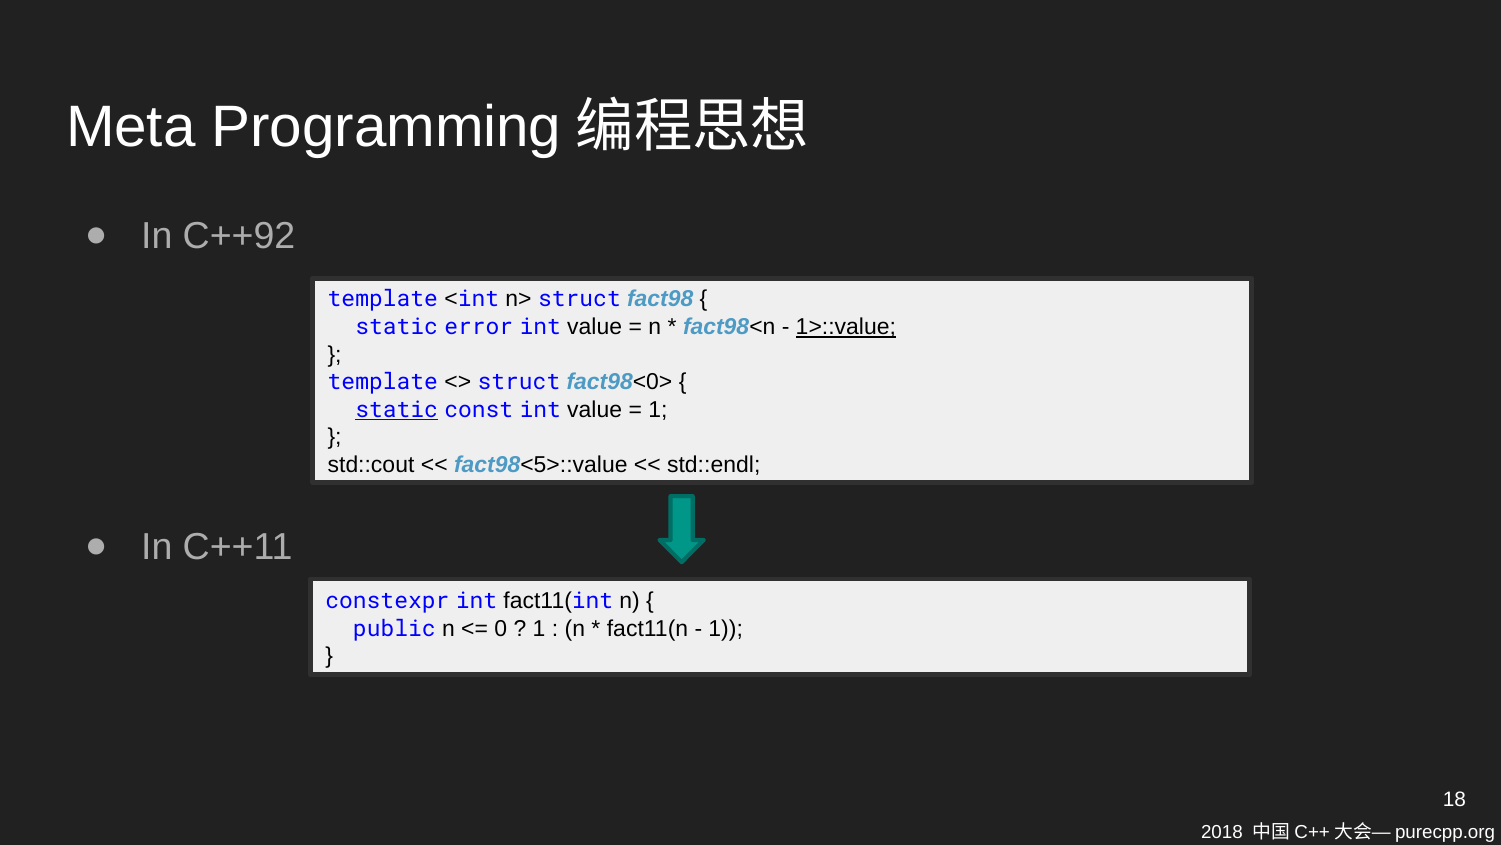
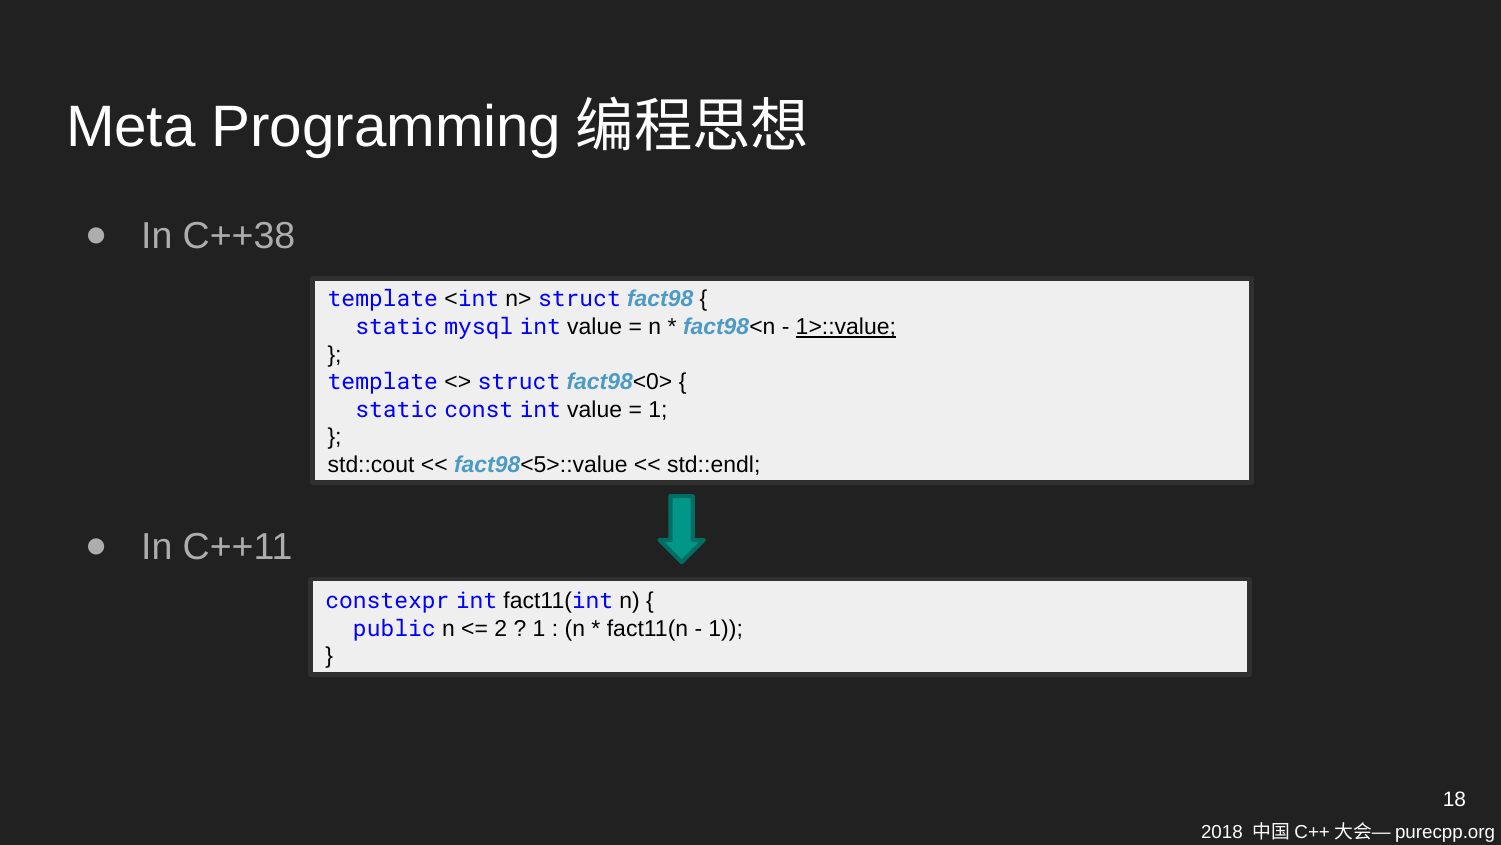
C++92: C++92 -> C++38
error: error -> mysql
static at (397, 409) underline: present -> none
0: 0 -> 2
